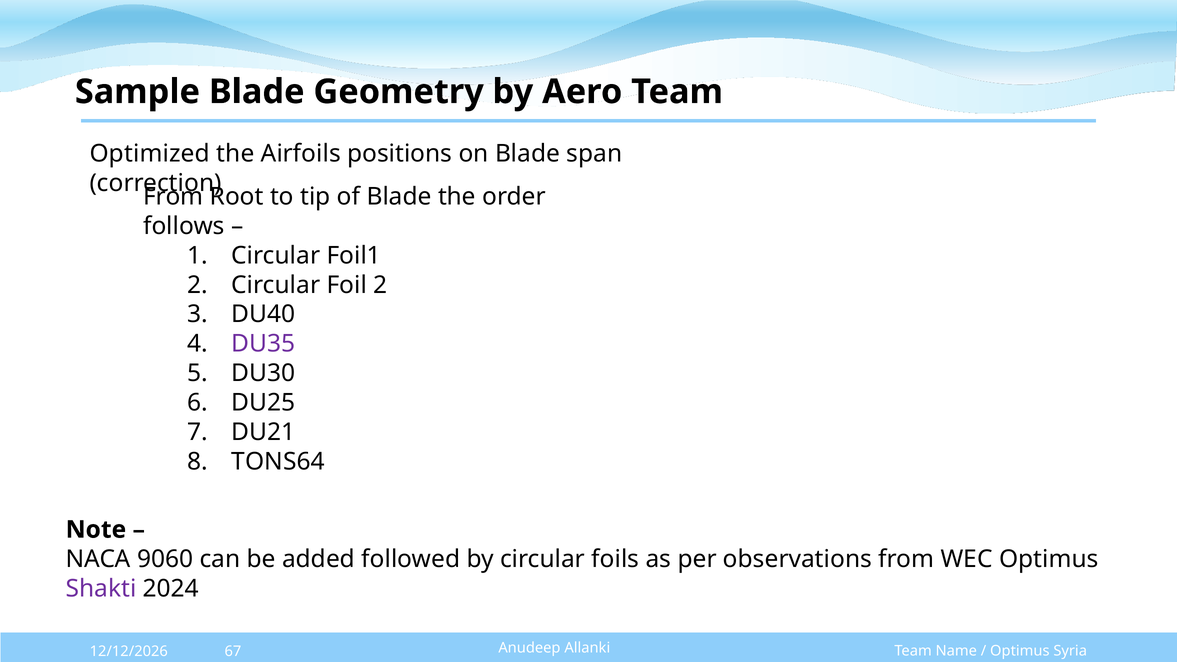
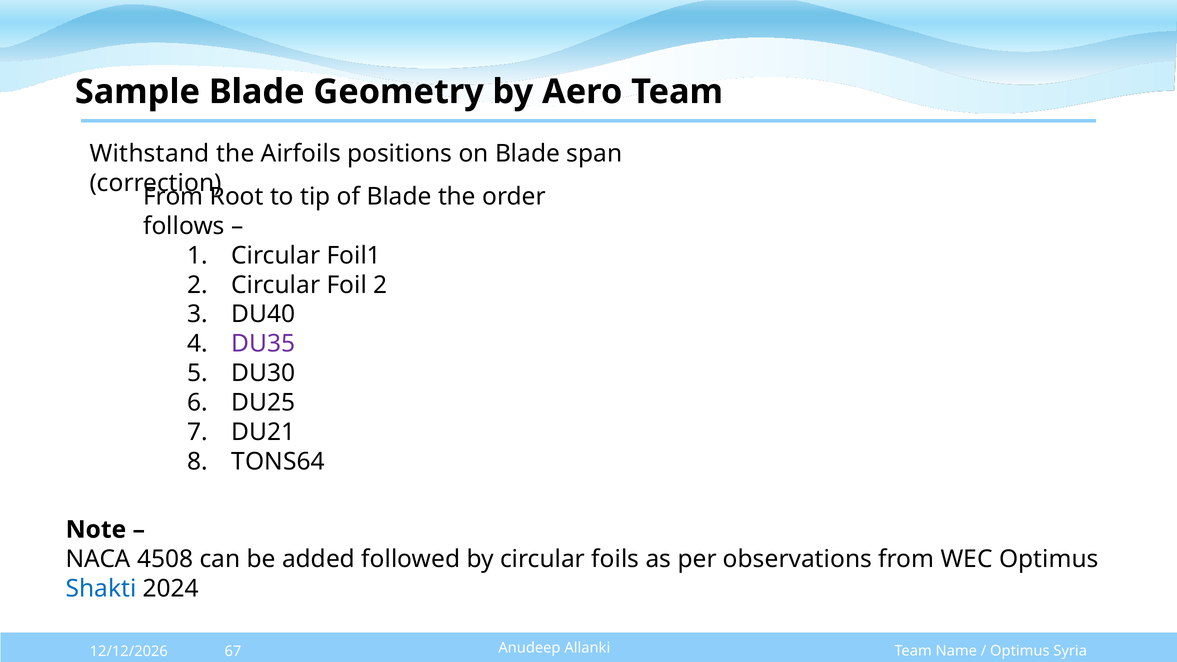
Optimized: Optimized -> Withstand
9060: 9060 -> 4508
Shakti colour: purple -> blue
